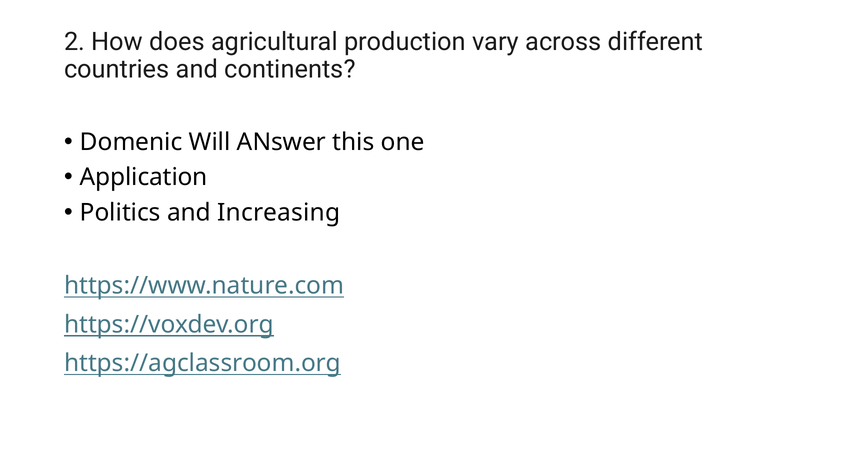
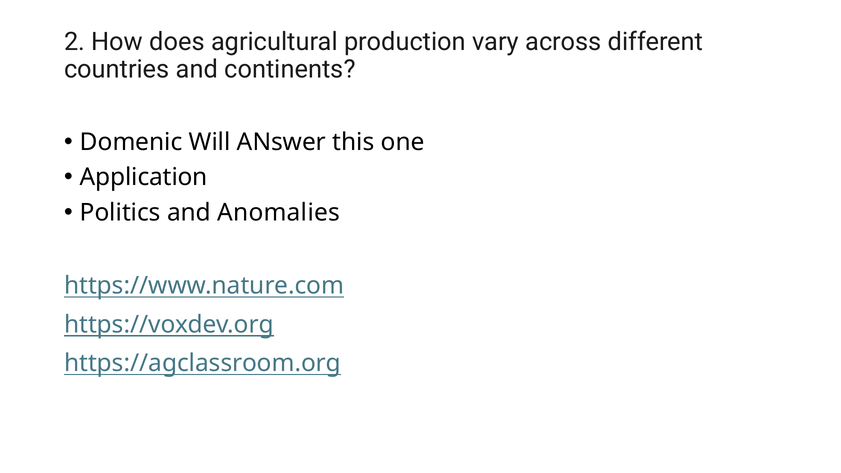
Increasing: Increasing -> Anomalies
